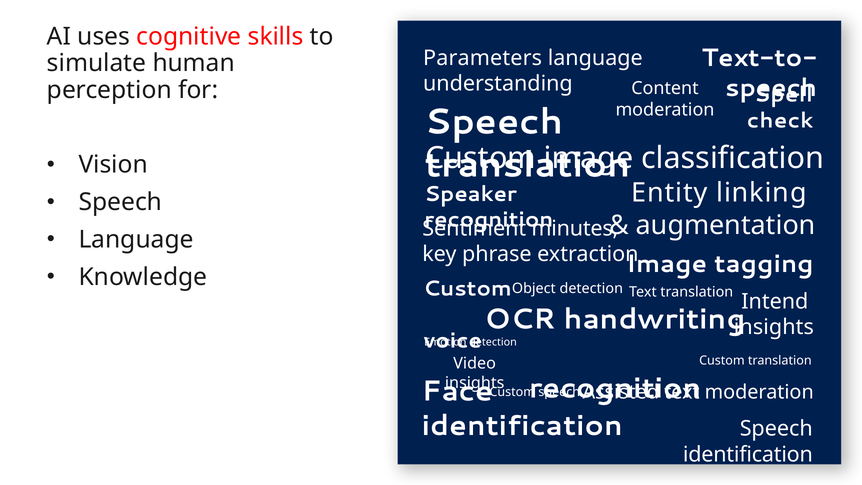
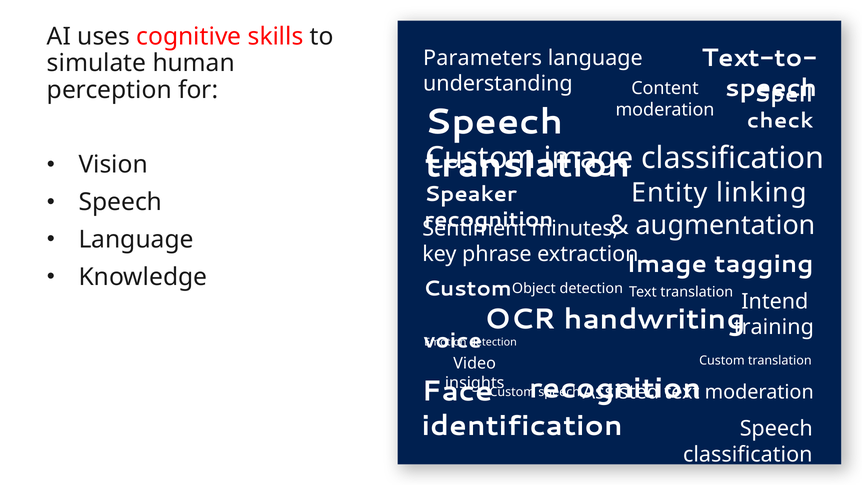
insights at (774, 327): insights -> training
identification at (748, 454): identification -> classification
